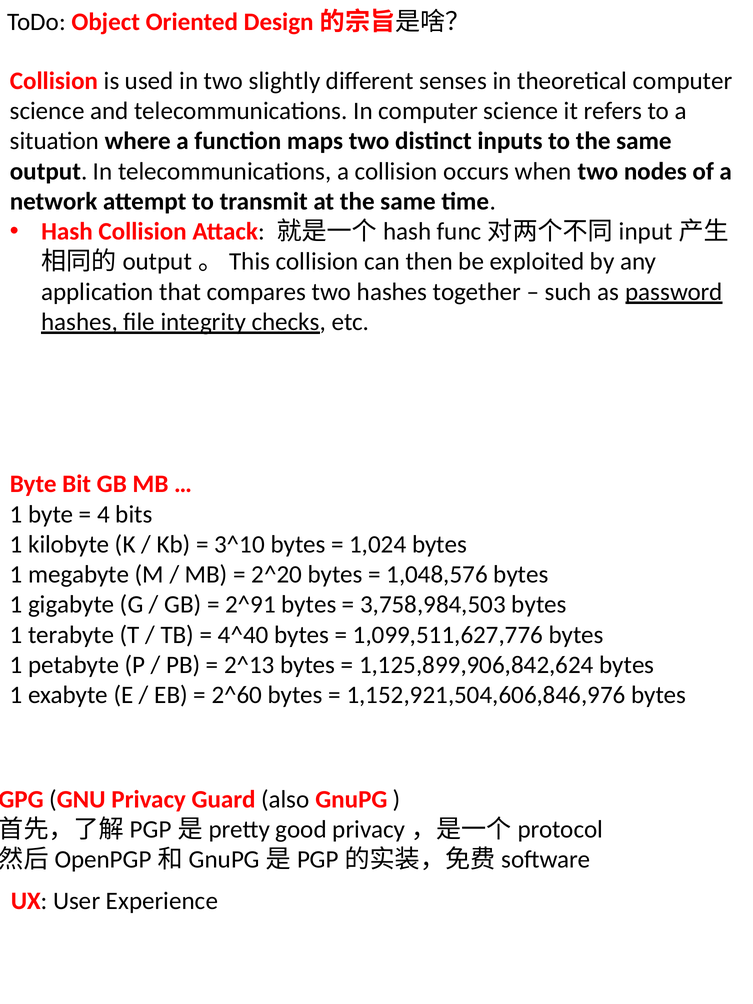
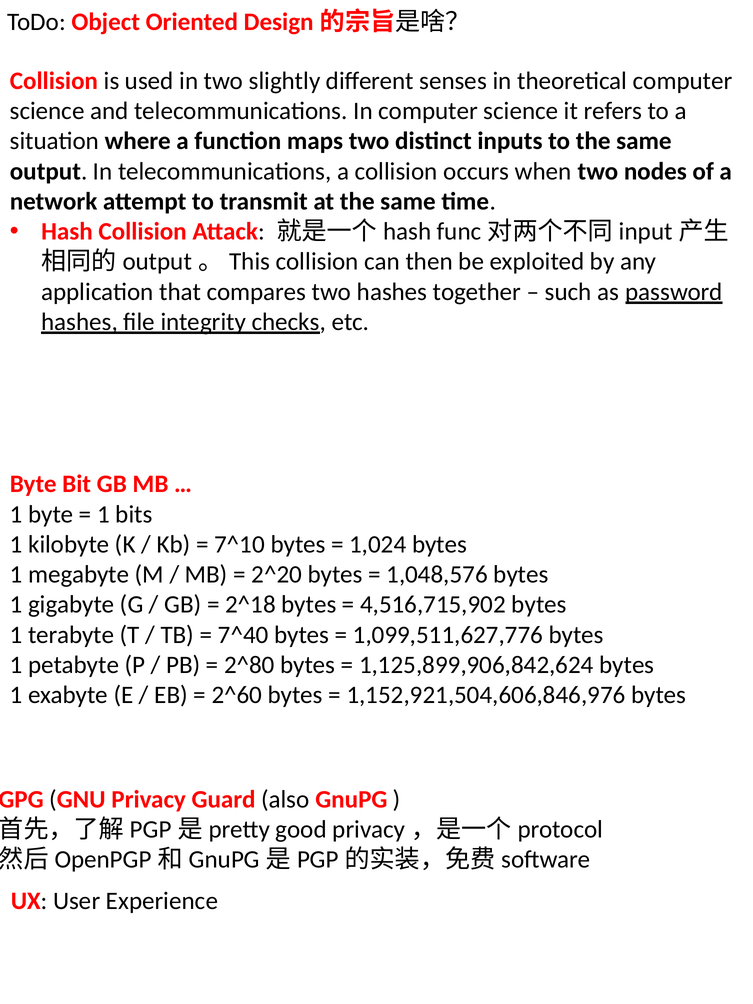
4 at (103, 514): 4 -> 1
3^10: 3^10 -> 7^10
2^91: 2^91 -> 2^18
3,758,984,503: 3,758,984,503 -> 4,516,715,902
4^40: 4^40 -> 7^40
2^13: 2^13 -> 2^80
